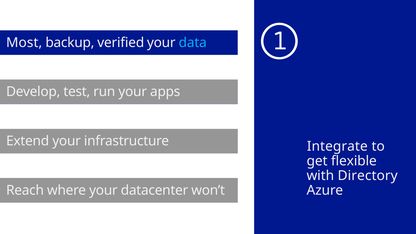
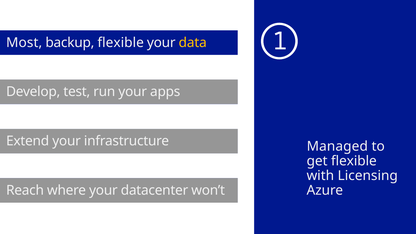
backup verified: verified -> flexible
data colour: light blue -> yellow
Integrate: Integrate -> Managed
Directory: Directory -> Licensing
